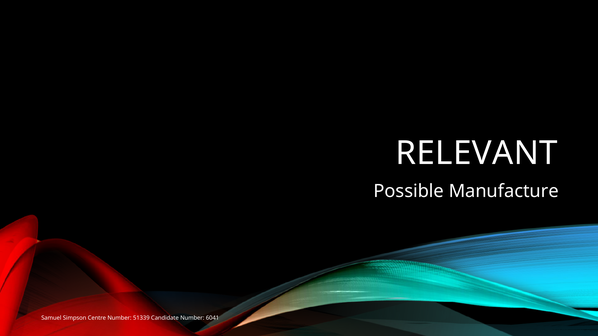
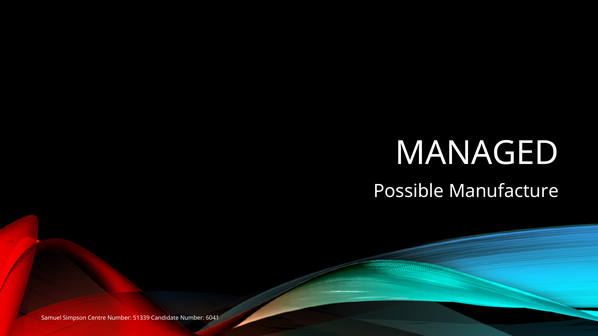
RELEVANT: RELEVANT -> MANAGED
